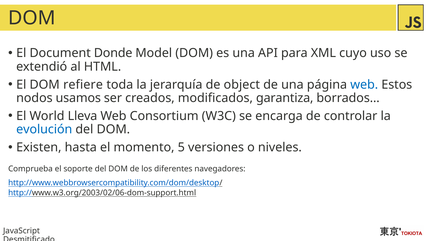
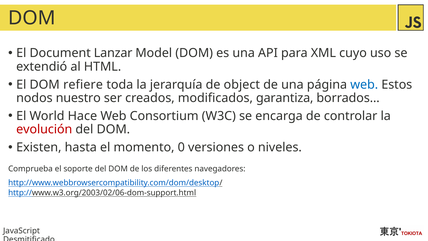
Donde: Donde -> Lanzar
usamos: usamos -> nuestro
Lleva: Lleva -> Hace
evolución colour: blue -> red
5: 5 -> 0
